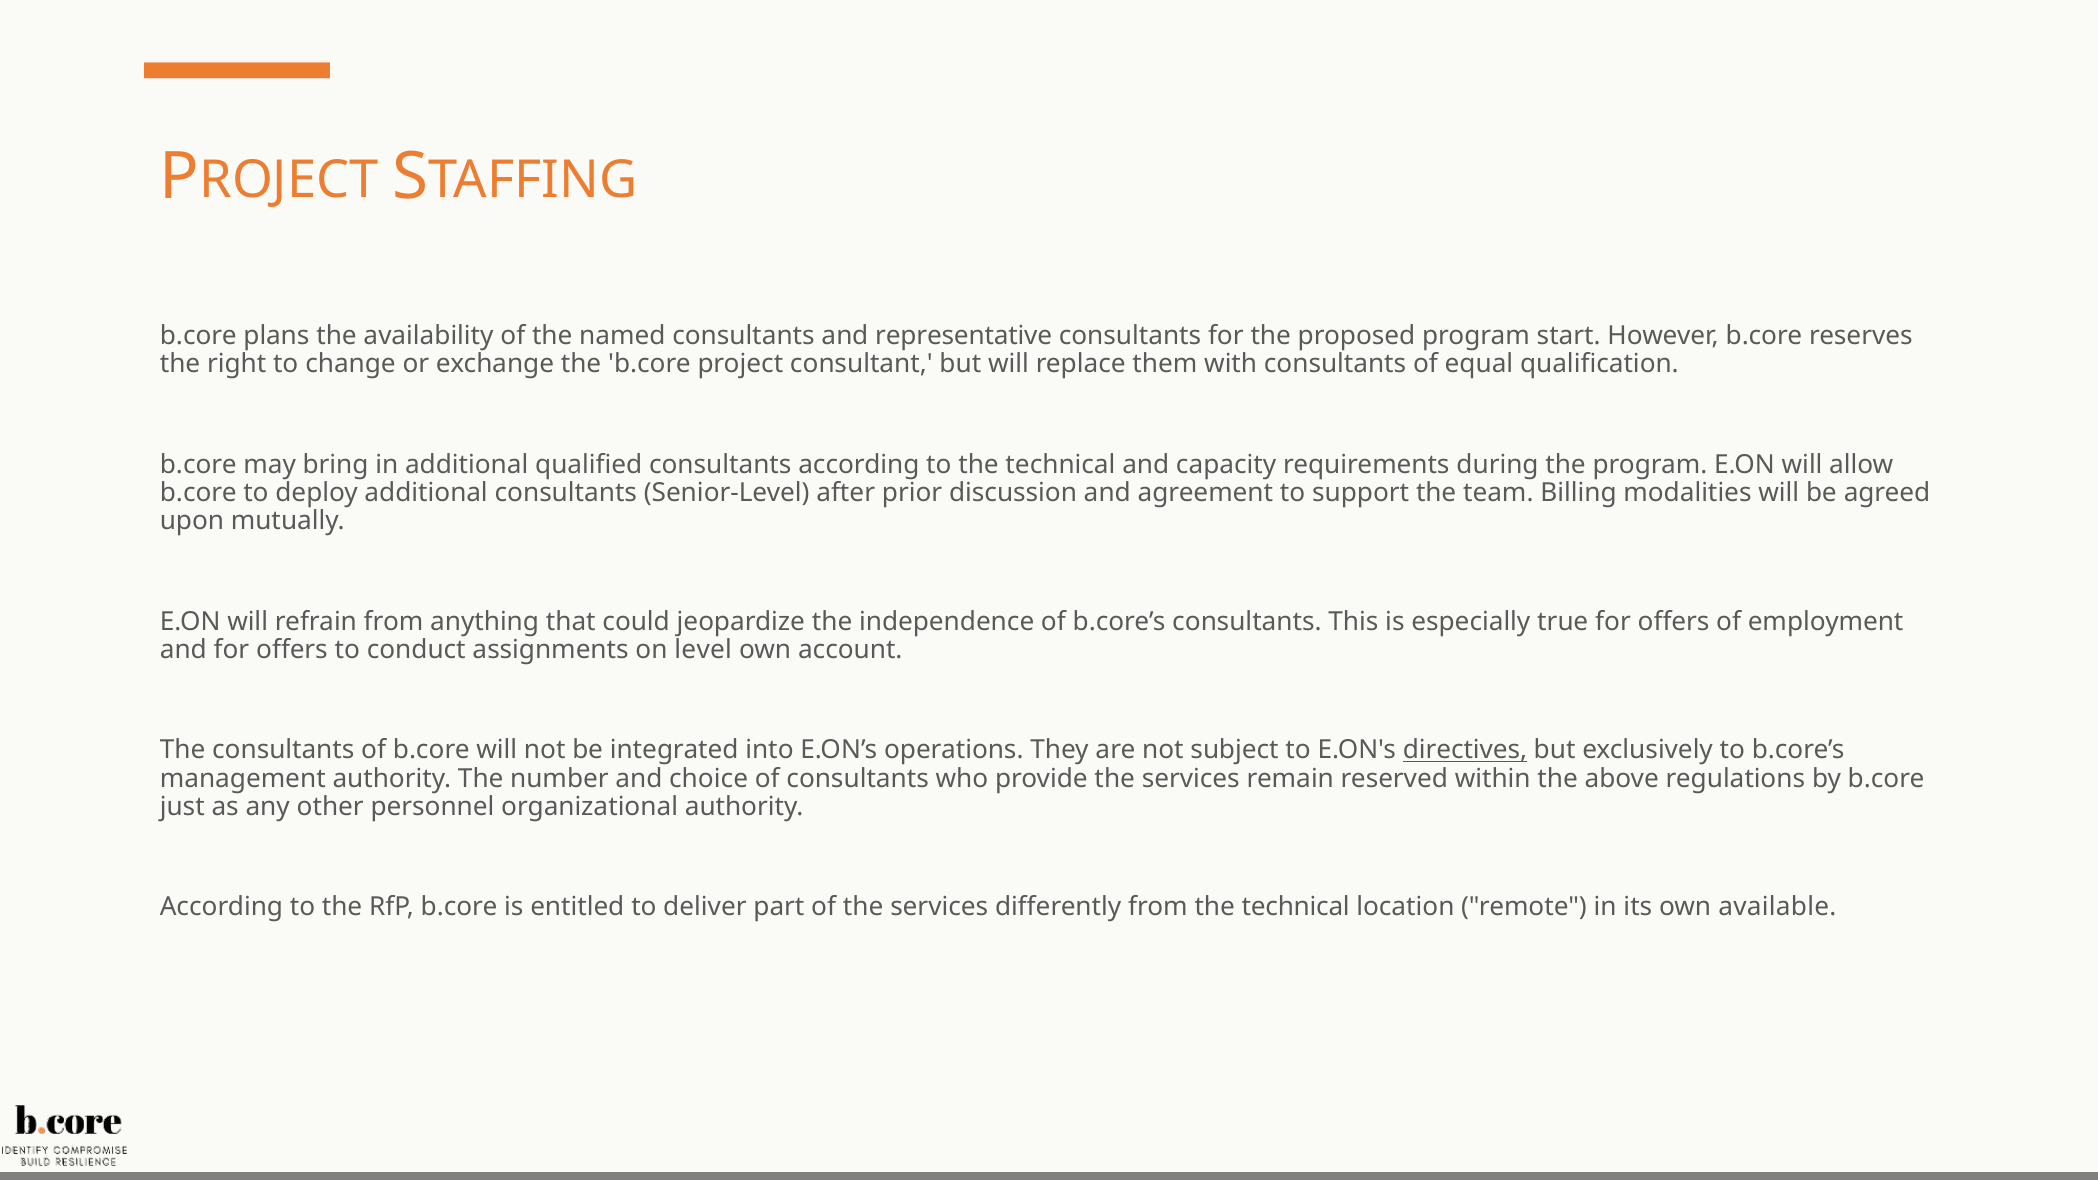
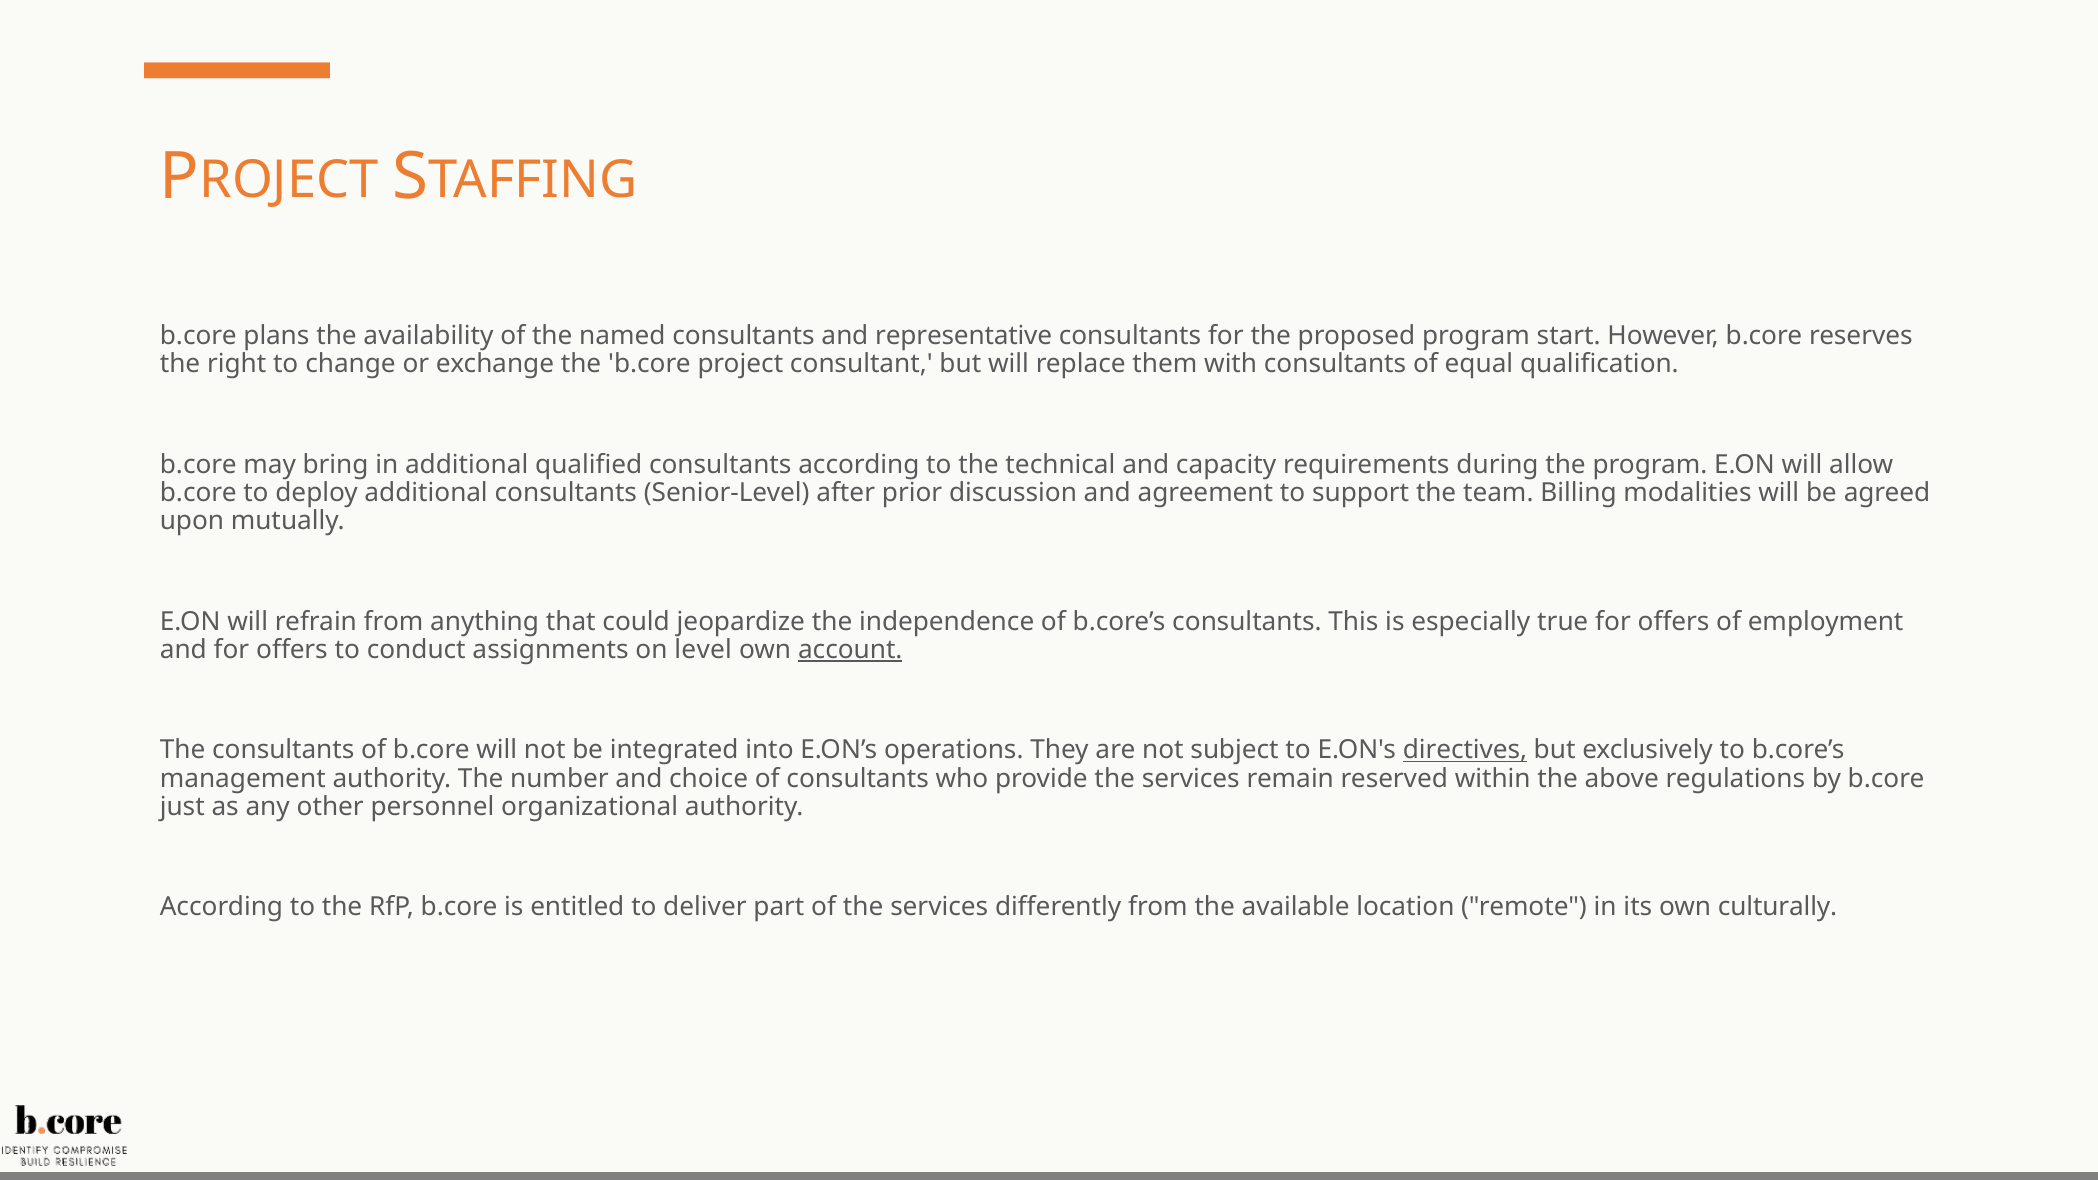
account underline: none -> present
from the technical: technical -> available
available: available -> culturally
